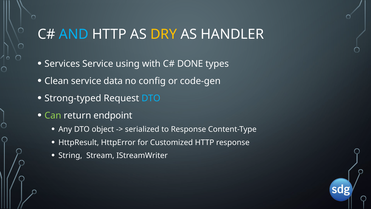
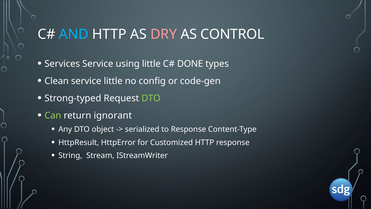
DRY colour: yellow -> pink
HANDLER: HANDLER -> CONTROL
using with: with -> little
service data: data -> little
DTO at (151, 98) colour: light blue -> light green
endpoint: endpoint -> ignorant
